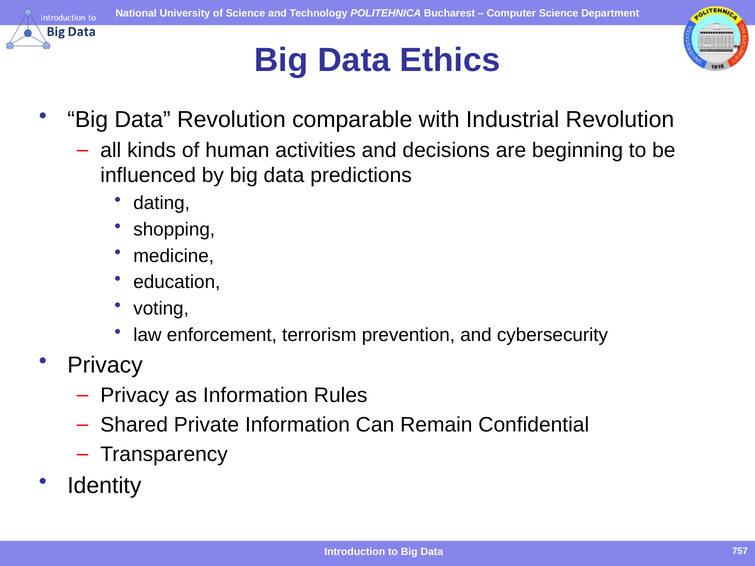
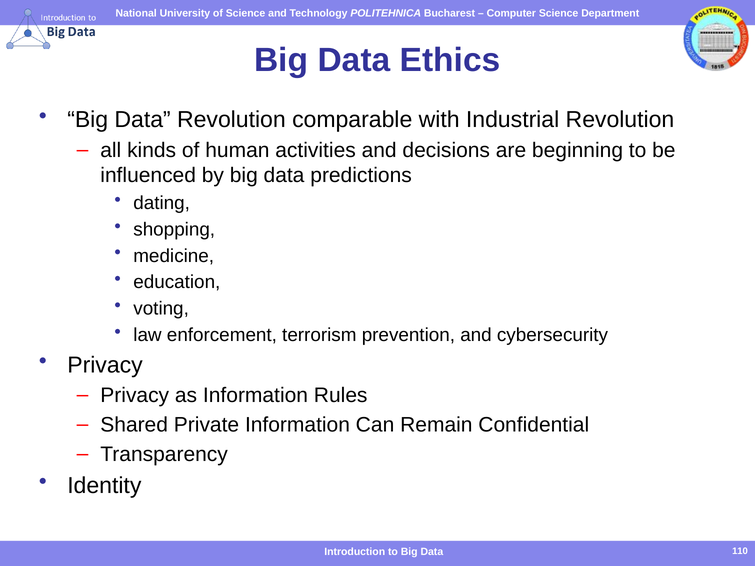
757: 757 -> 110
